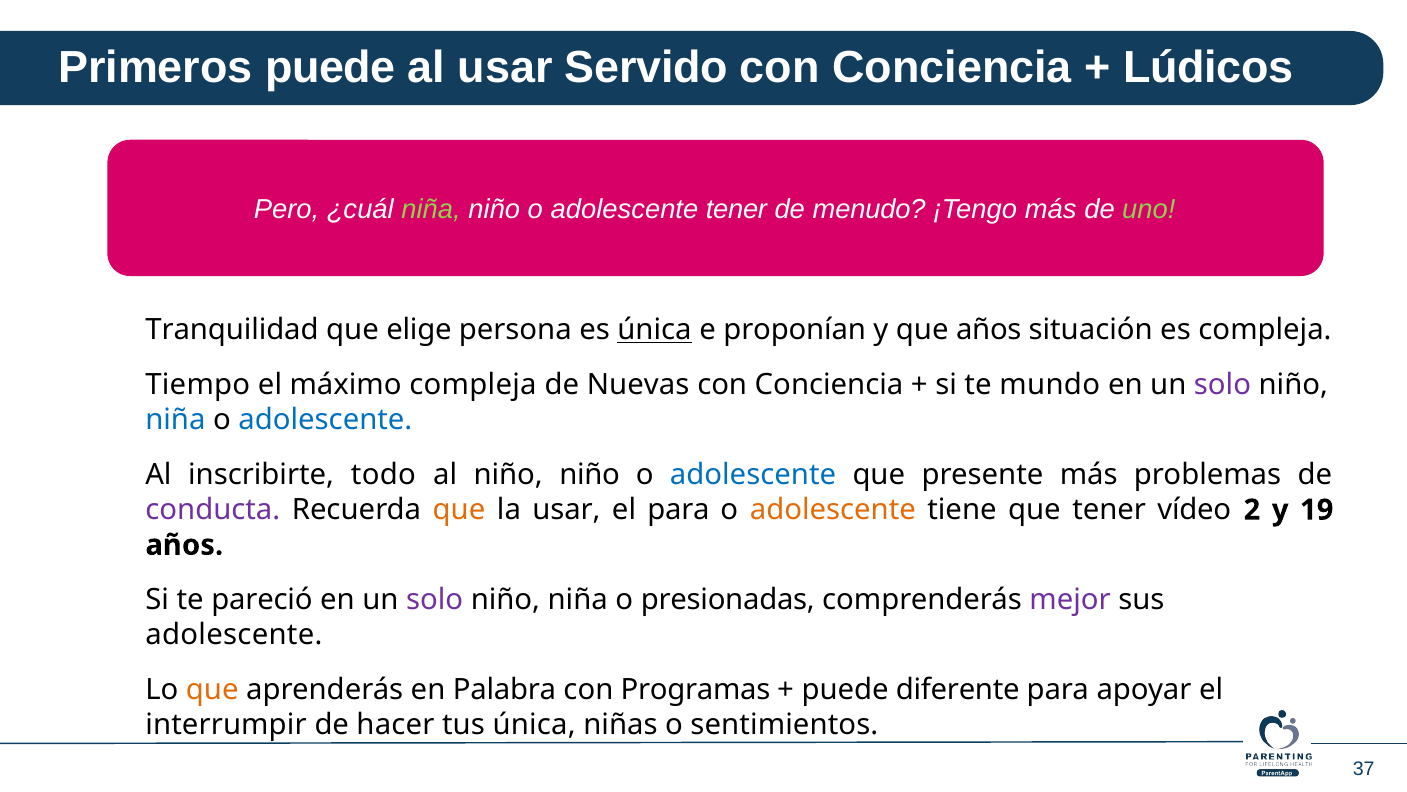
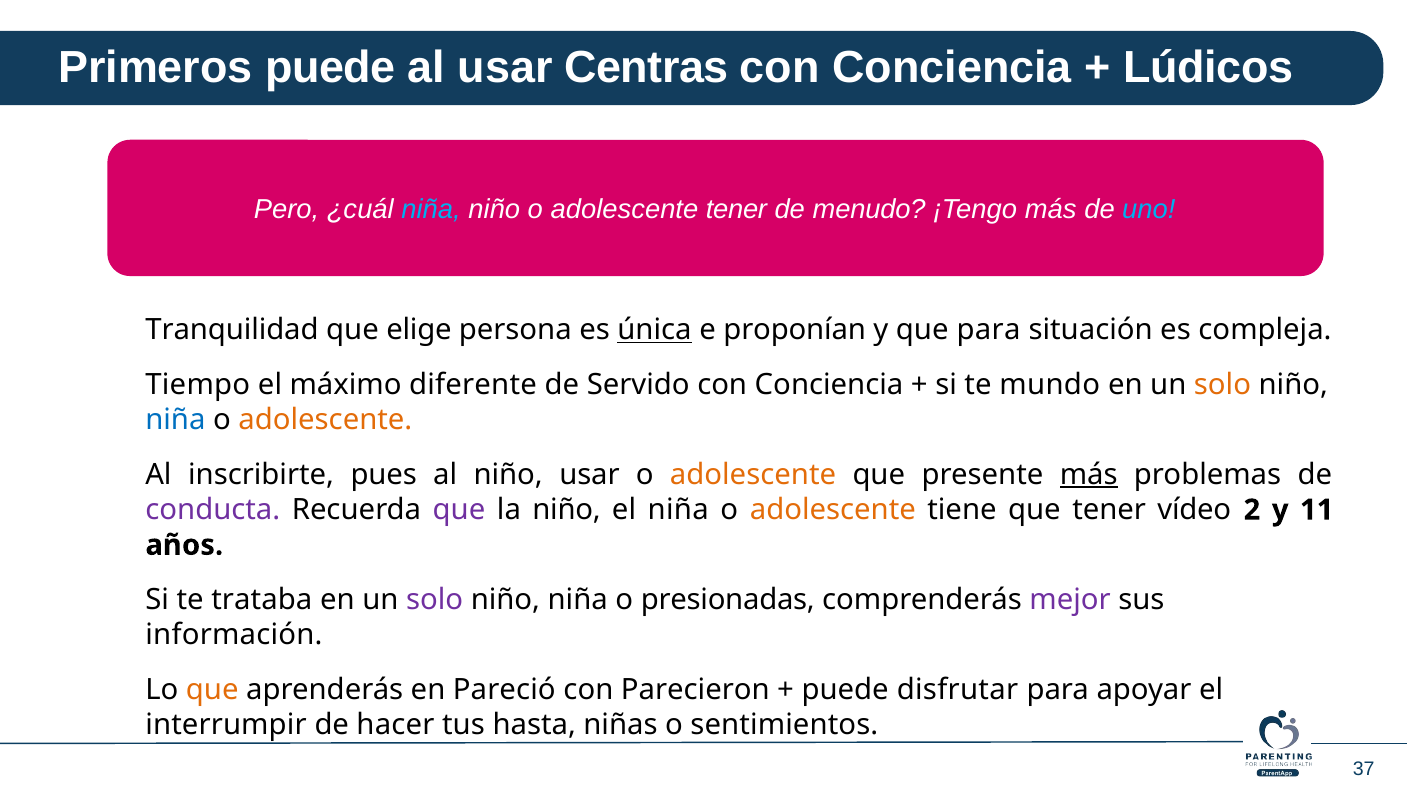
Servido: Servido -> Centras
niña at (431, 210) colour: light green -> light blue
uno colour: light green -> light blue
que años: años -> para
máximo compleja: compleja -> diferente
Nuevas: Nuevas -> Servido
solo at (1222, 384) colour: purple -> orange
adolescente at (325, 420) colour: blue -> orange
todo: todo -> pues
niño niño: niño -> usar
adolescente at (753, 474) colour: blue -> orange
más at (1089, 474) underline: none -> present
que at (459, 510) colour: orange -> purple
la usar: usar -> niño
el para: para -> niña
19: 19 -> 11
pareció: pareció -> trataba
adolescente at (234, 635): adolescente -> información
Palabra: Palabra -> Pareció
Programas: Programas -> Parecieron
diferente: diferente -> disfrutar
tus única: única -> hasta
